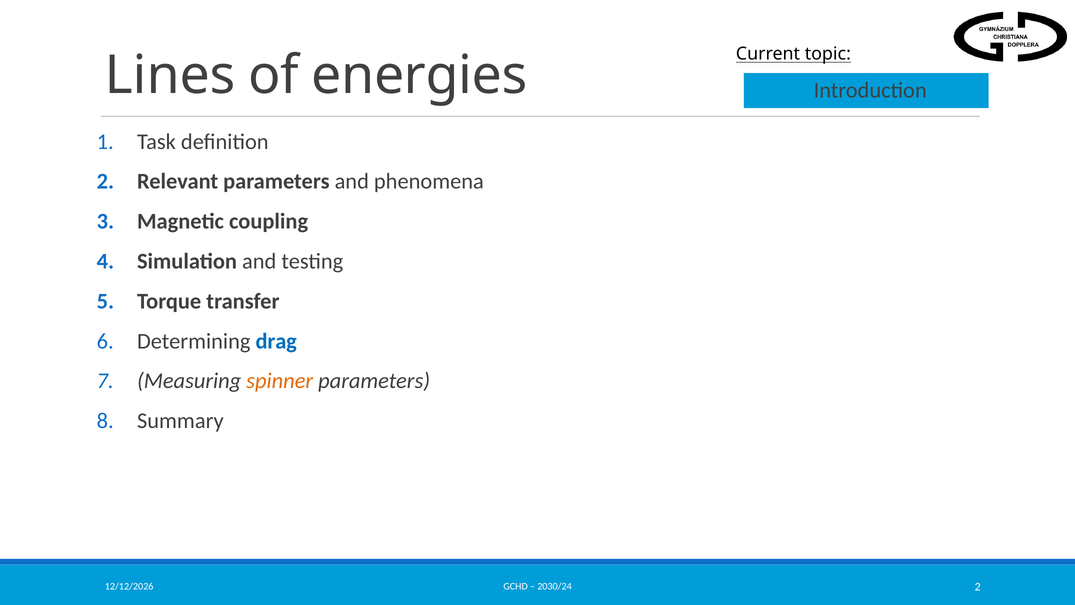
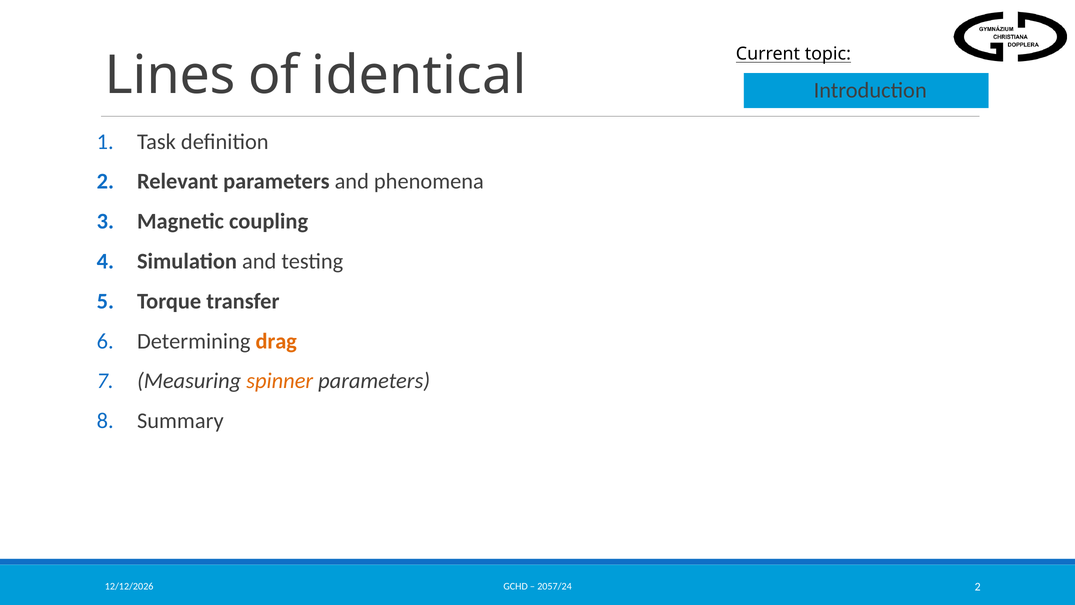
energies: energies -> identical
drag colour: blue -> orange
2030/24: 2030/24 -> 2057/24
